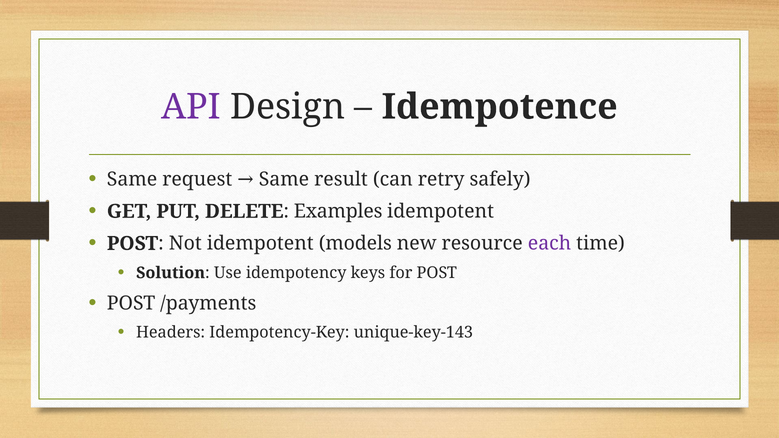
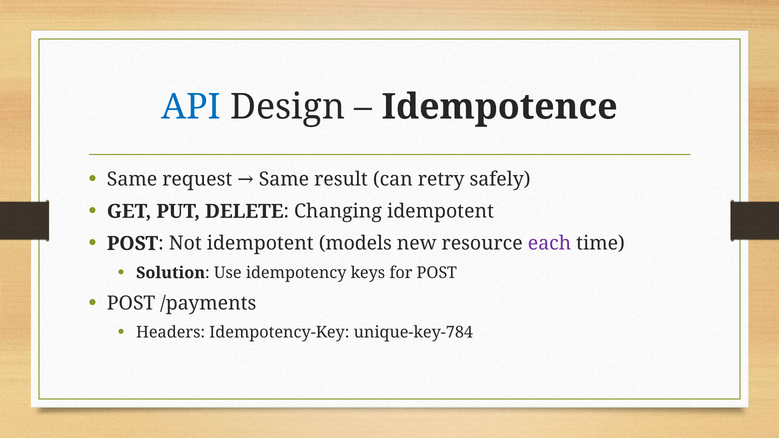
API colour: purple -> blue
Examples: Examples -> Changing
unique-key-143: unique-key-143 -> unique-key-784
